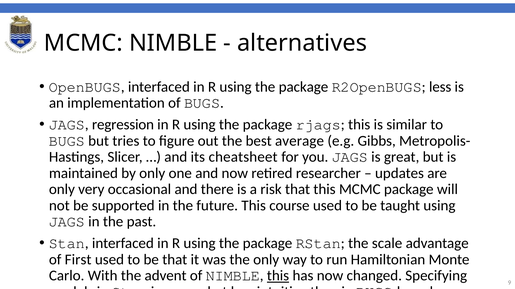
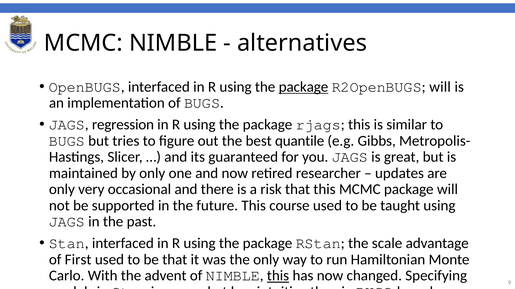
package at (303, 87) underline: none -> present
R2OpenBUGS less: less -> will
average: average -> quantile
cheatsheet: cheatsheet -> guaranteed
